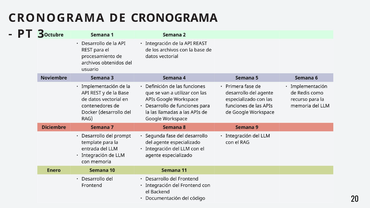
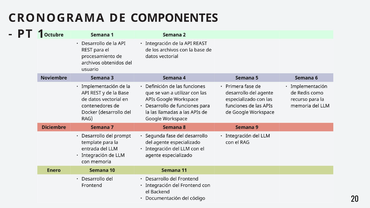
DE CRONOGRAMA: CRONOGRAMA -> COMPONENTES
3: 3 -> 1
